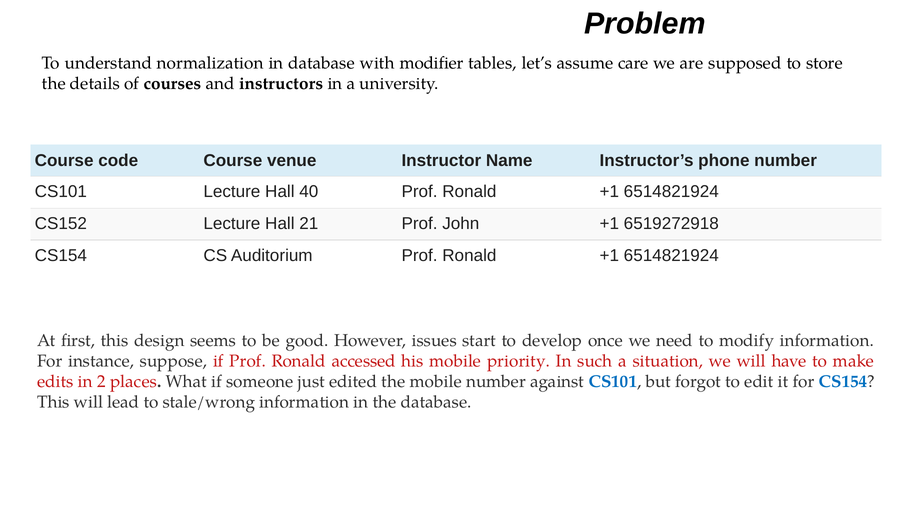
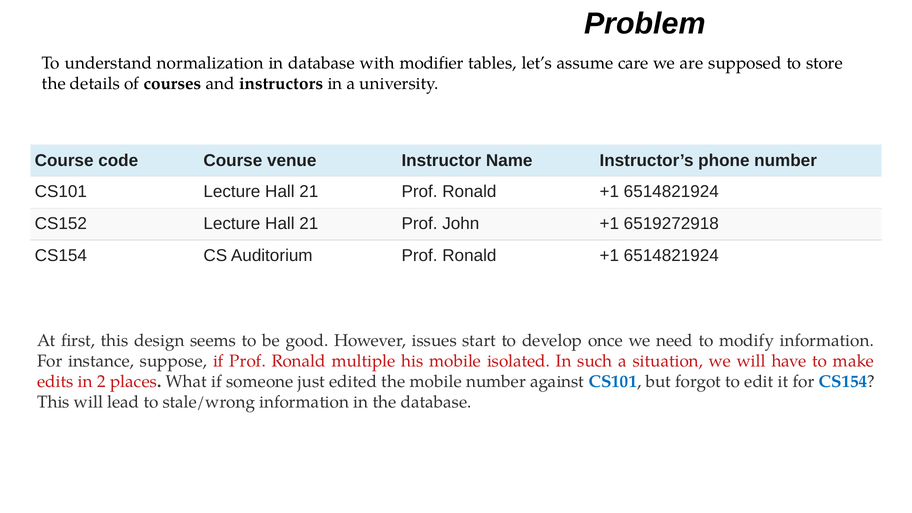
CS101 Lecture Hall 40: 40 -> 21
accessed: accessed -> multiple
priority: priority -> isolated
